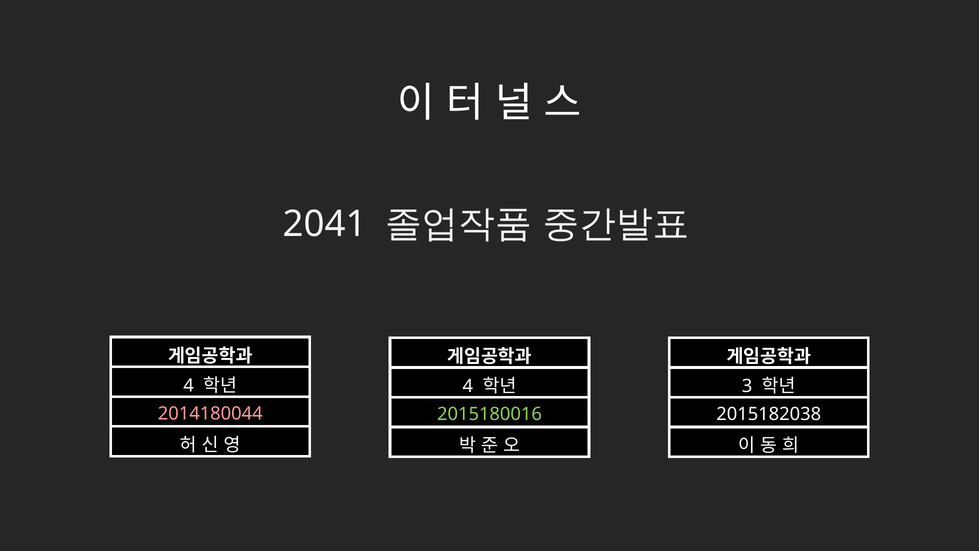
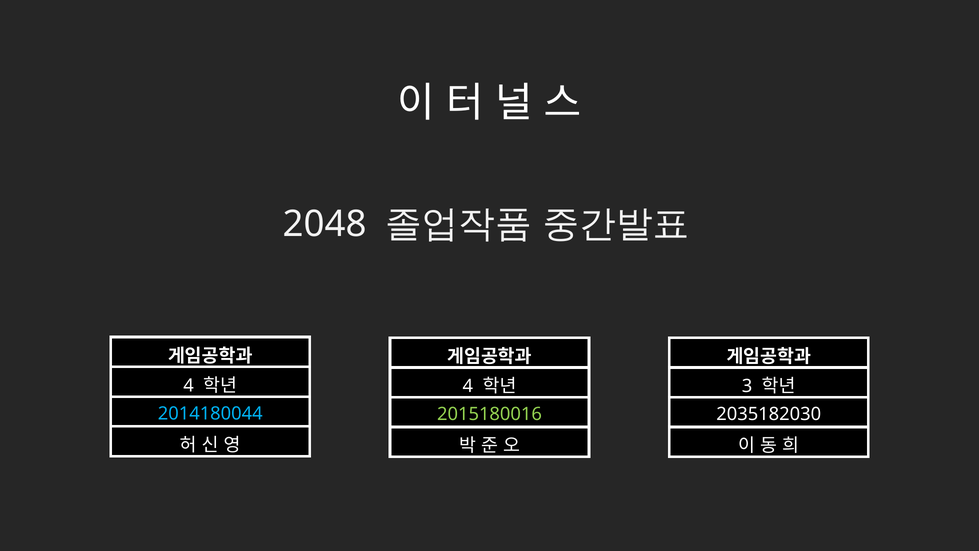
2041: 2041 -> 2048
2014180044 colour: pink -> light blue
2015182038: 2015182038 -> 2035182030
